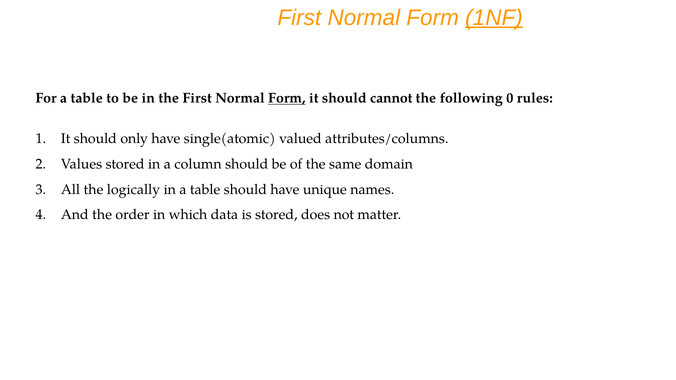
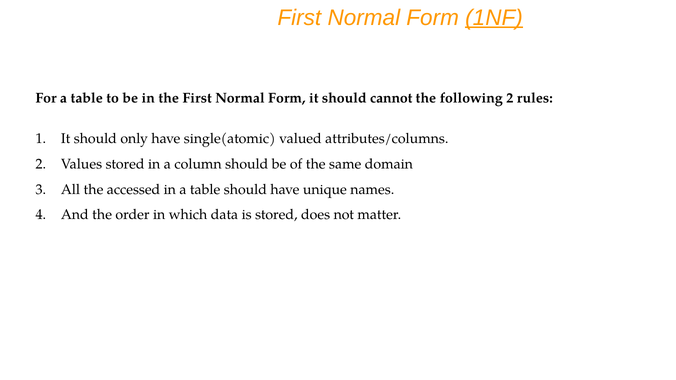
Form at (287, 98) underline: present -> none
following 0: 0 -> 2
logically: logically -> accessed
